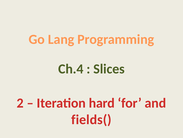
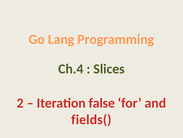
hard: hard -> false
